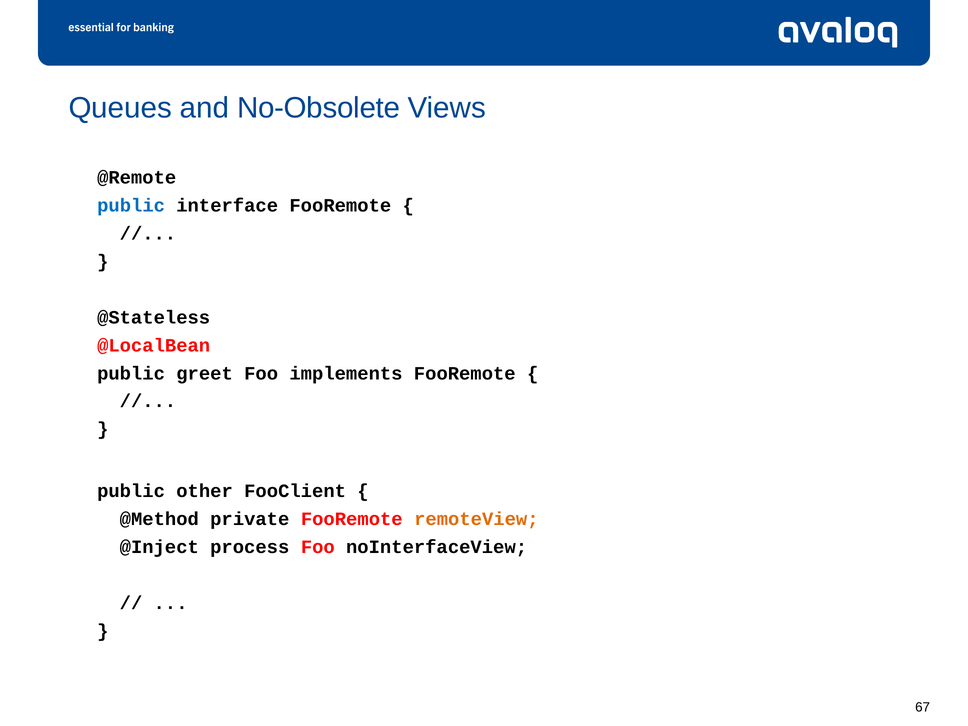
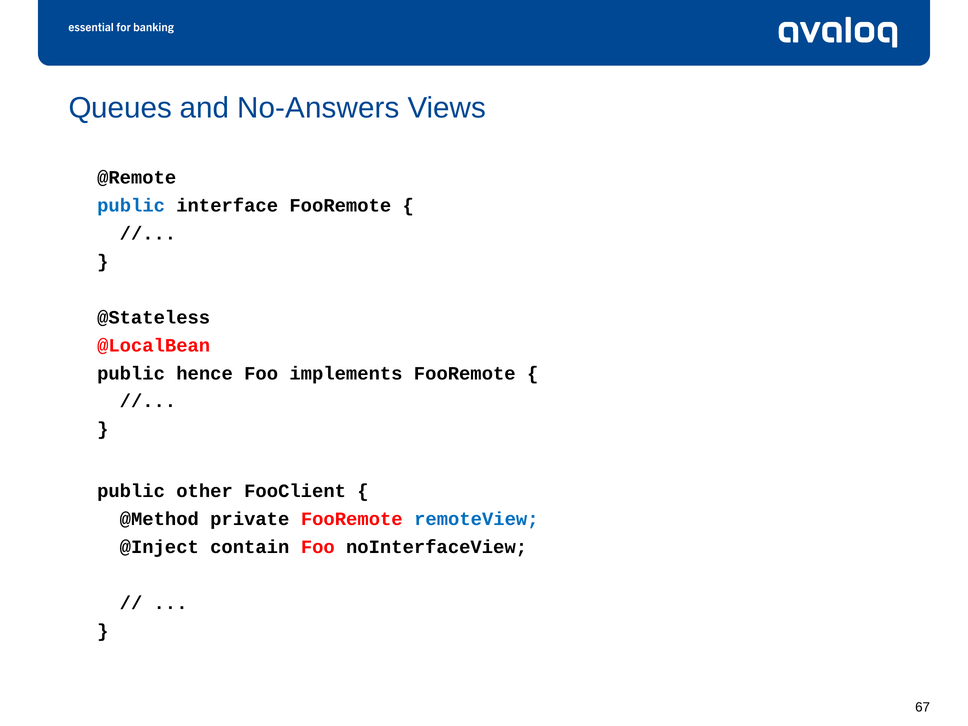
No-Obsolete: No-Obsolete -> No-Answers
greet: greet -> hence
remoteView colour: orange -> blue
process: process -> contain
